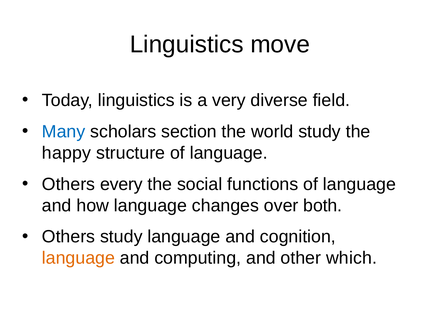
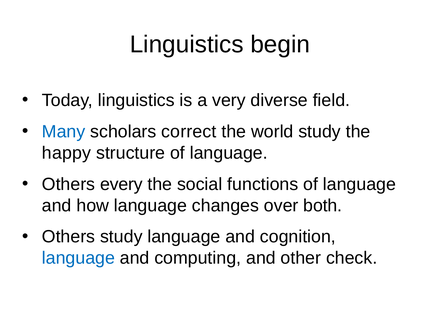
move: move -> begin
section: section -> correct
language at (78, 258) colour: orange -> blue
which: which -> check
